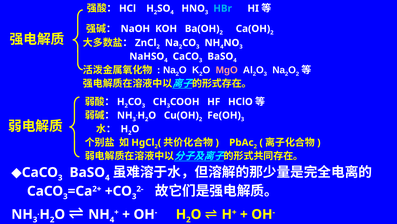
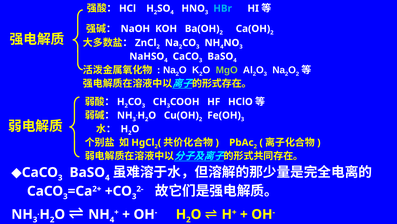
MgO colour: pink -> light green
